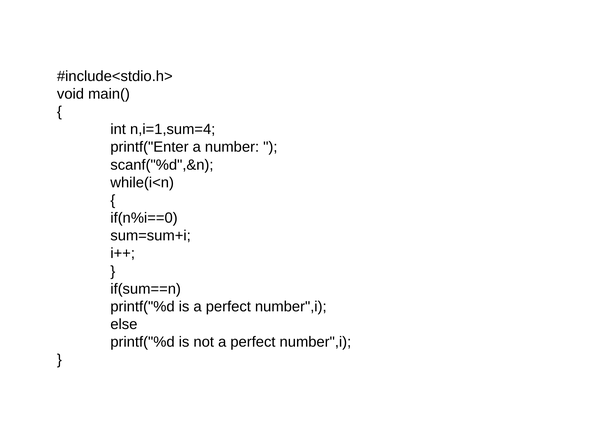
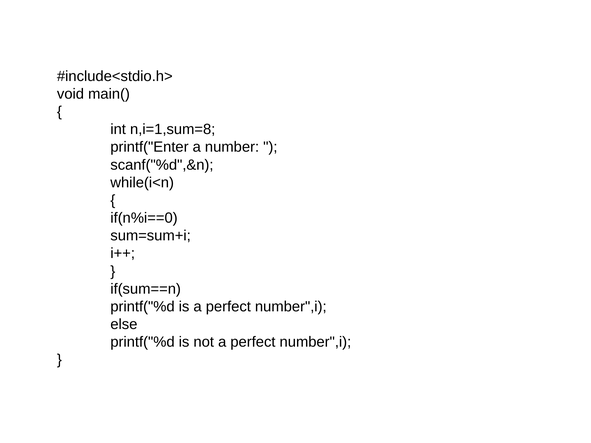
n,i=1,sum=4: n,i=1,sum=4 -> n,i=1,sum=8
